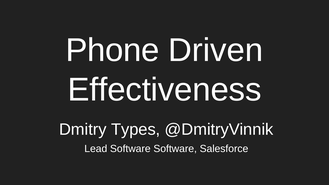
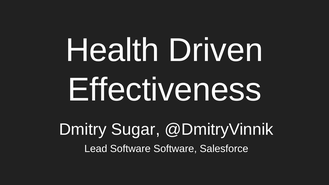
Phone: Phone -> Health
Types: Types -> Sugar
